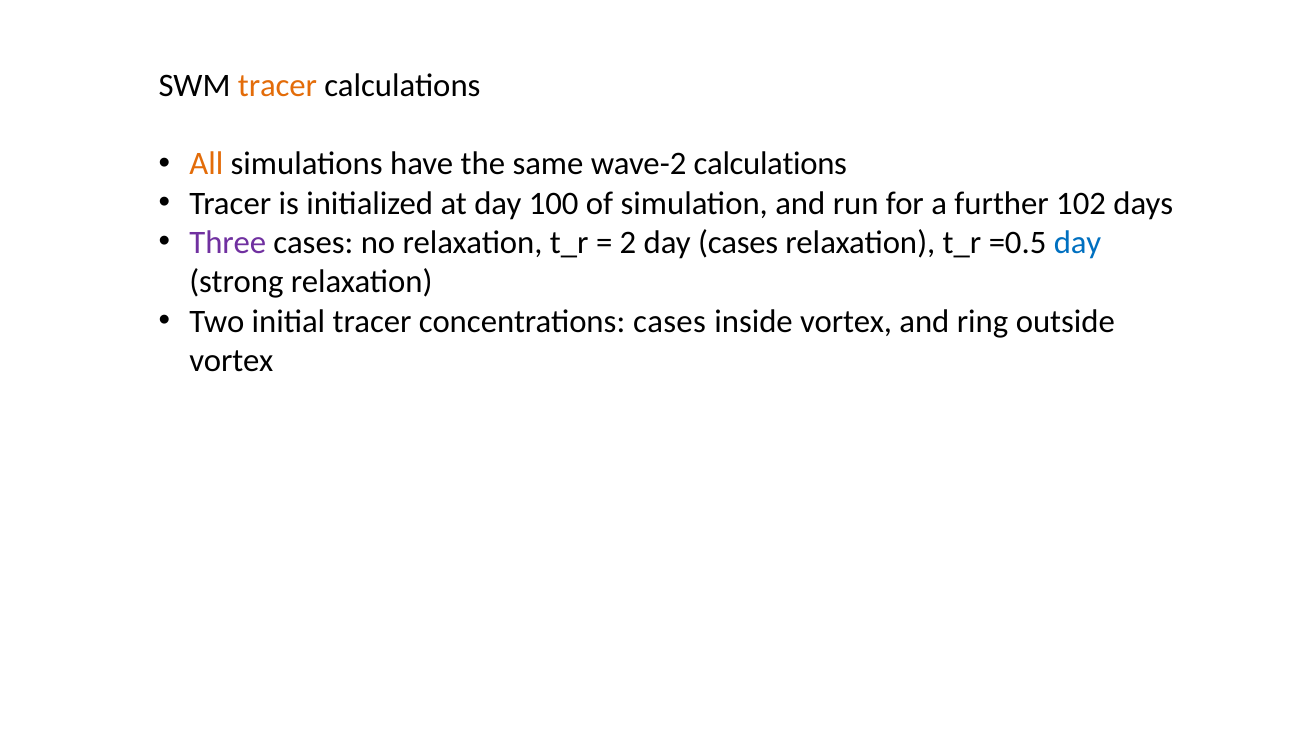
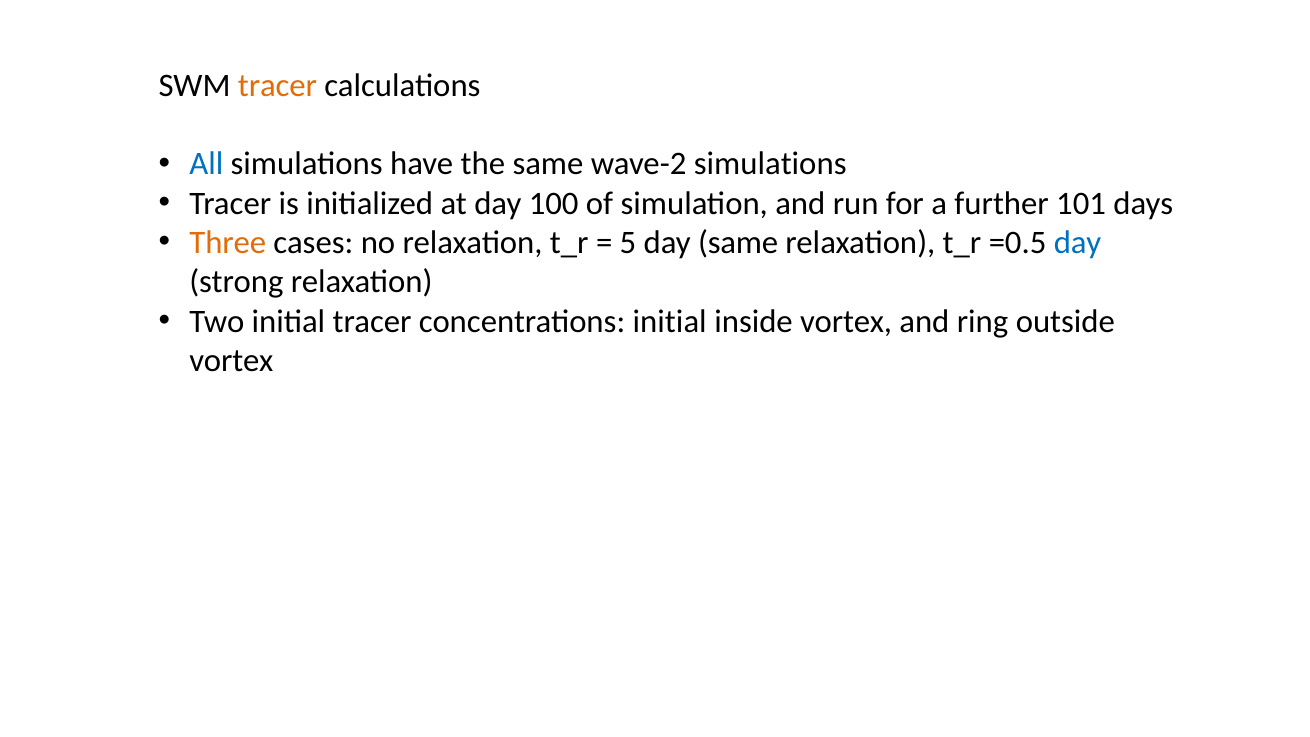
All colour: orange -> blue
wave-2 calculations: calculations -> simulations
102: 102 -> 101
Three colour: purple -> orange
2: 2 -> 5
day cases: cases -> same
concentrations cases: cases -> initial
